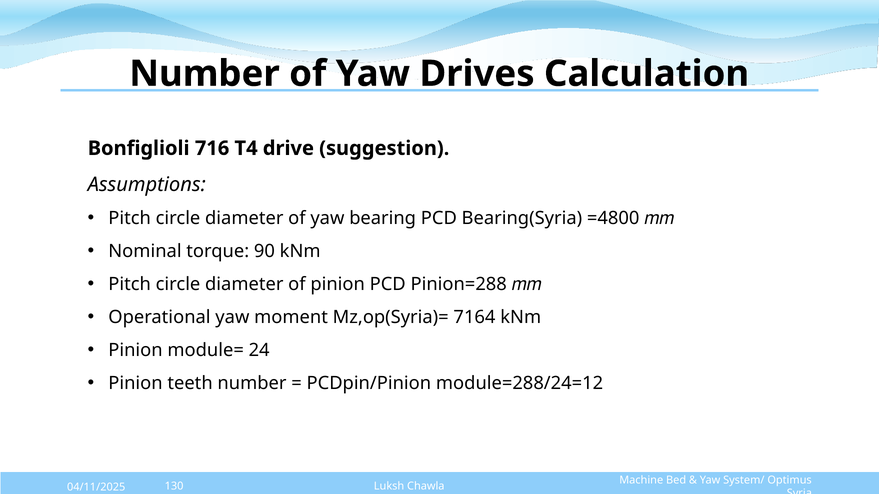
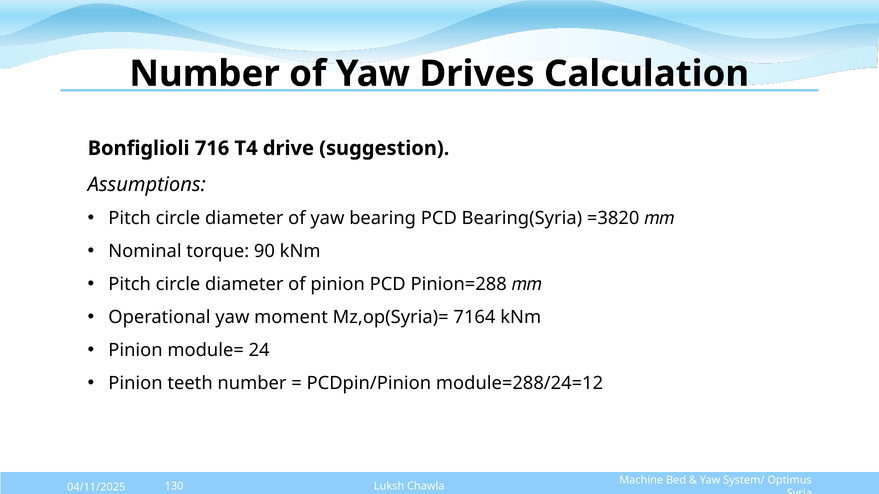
=4800: =4800 -> =3820
